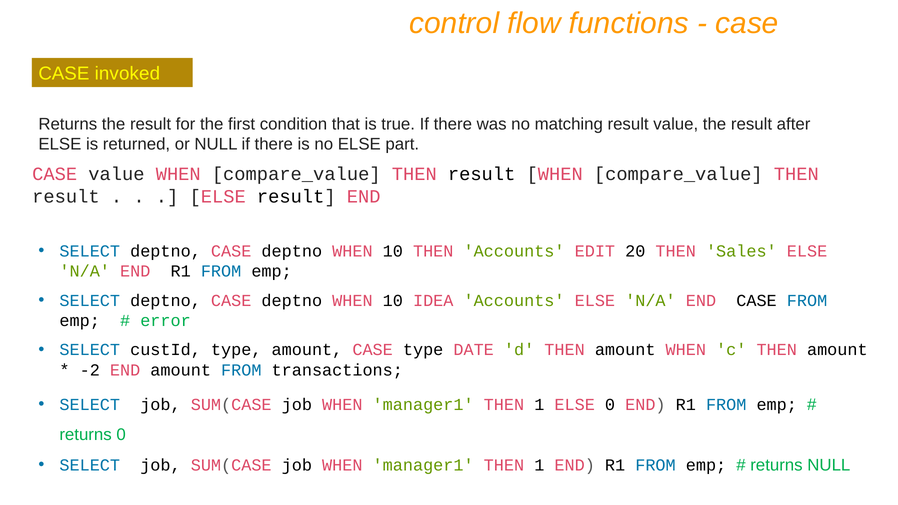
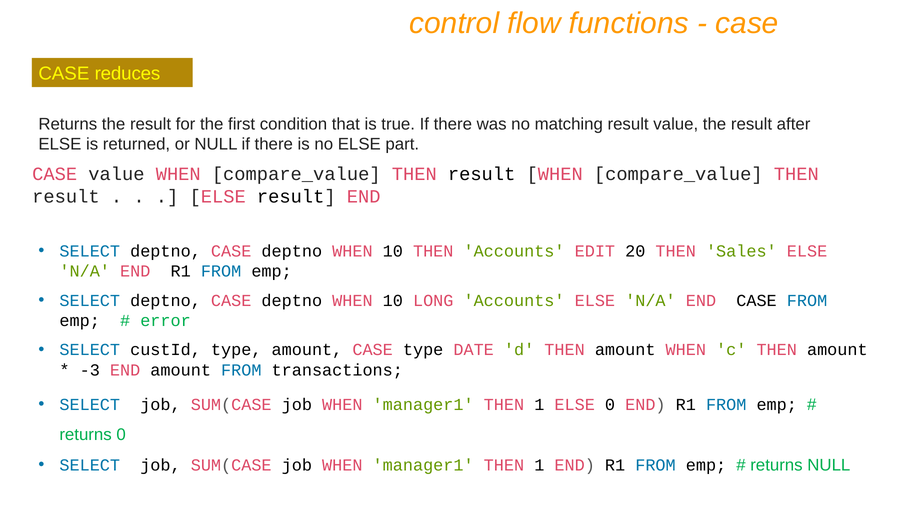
invoked: invoked -> reduces
IDEA: IDEA -> LONG
-2: -2 -> -3
